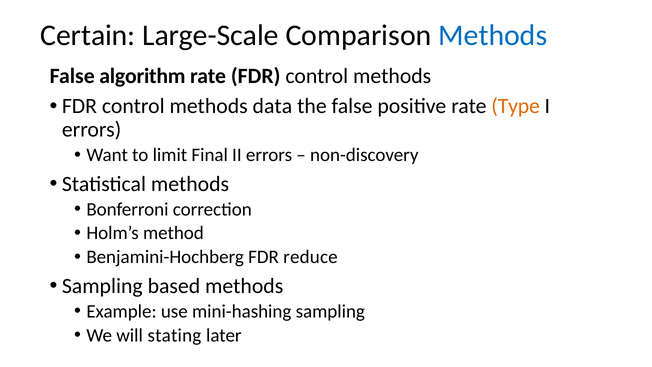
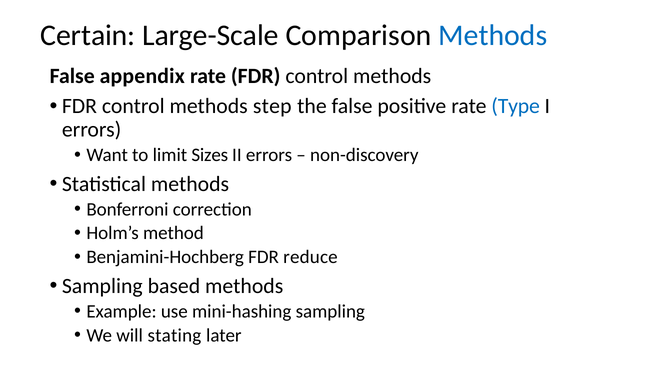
algorithm: algorithm -> appendix
data: data -> step
Type colour: orange -> blue
Final: Final -> Sizes
